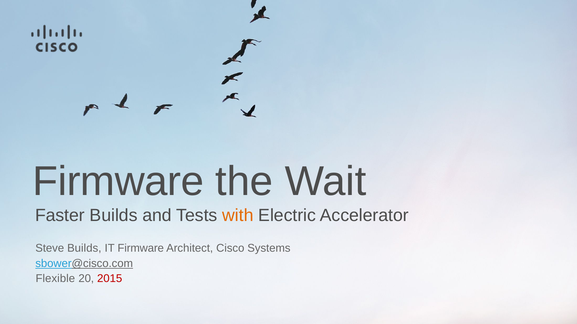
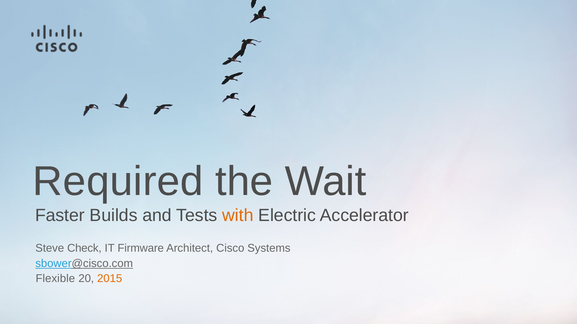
Firmware at (118, 182): Firmware -> Required
Steve Builds: Builds -> Check
2015 colour: red -> orange
